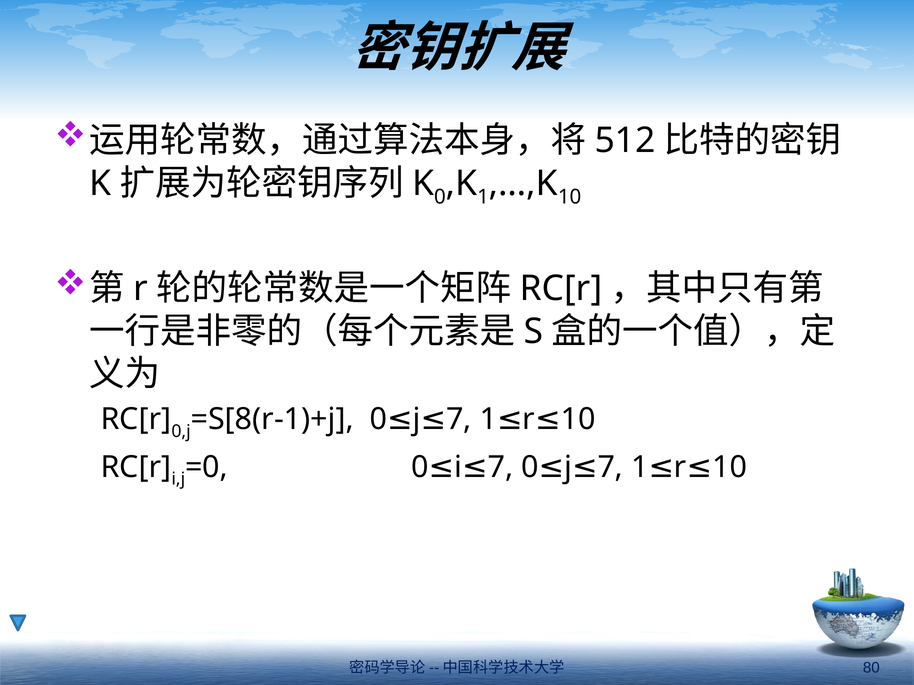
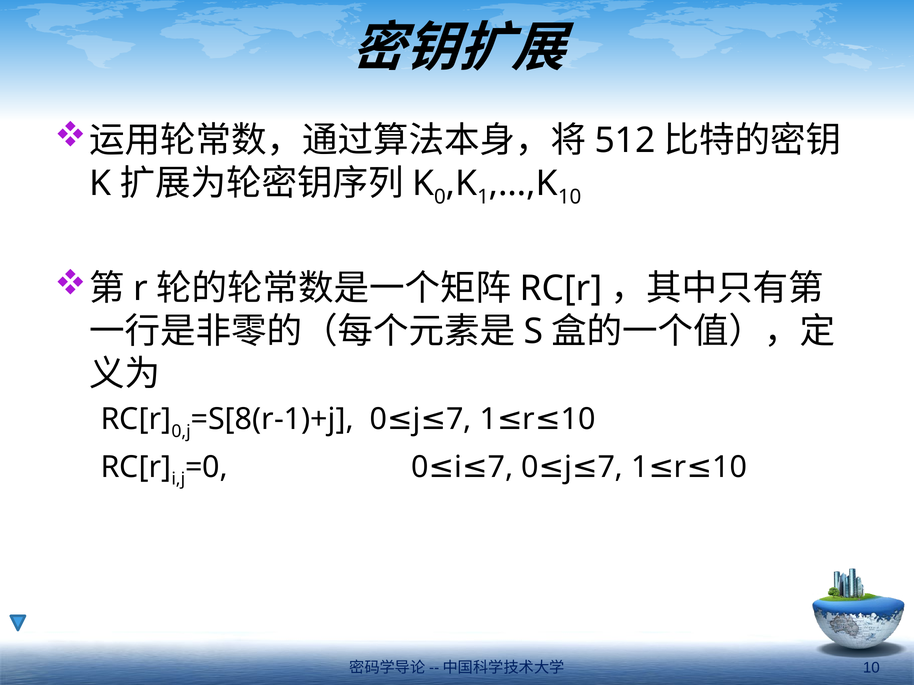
80 at (871, 668): 80 -> 10
